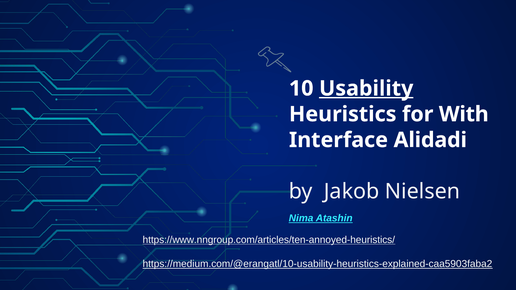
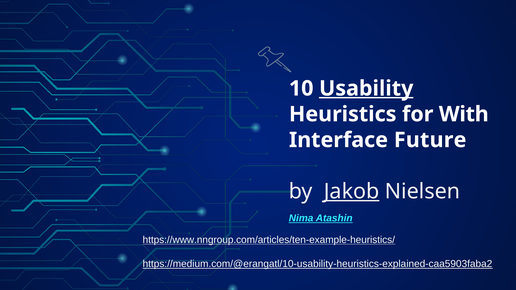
Alidadi: Alidadi -> Future
Jakob underline: none -> present
https://www.nngroup.com/articles/ten-annoyed-heuristics/: https://www.nngroup.com/articles/ten-annoyed-heuristics/ -> https://www.nngroup.com/articles/ten-example-heuristics/
